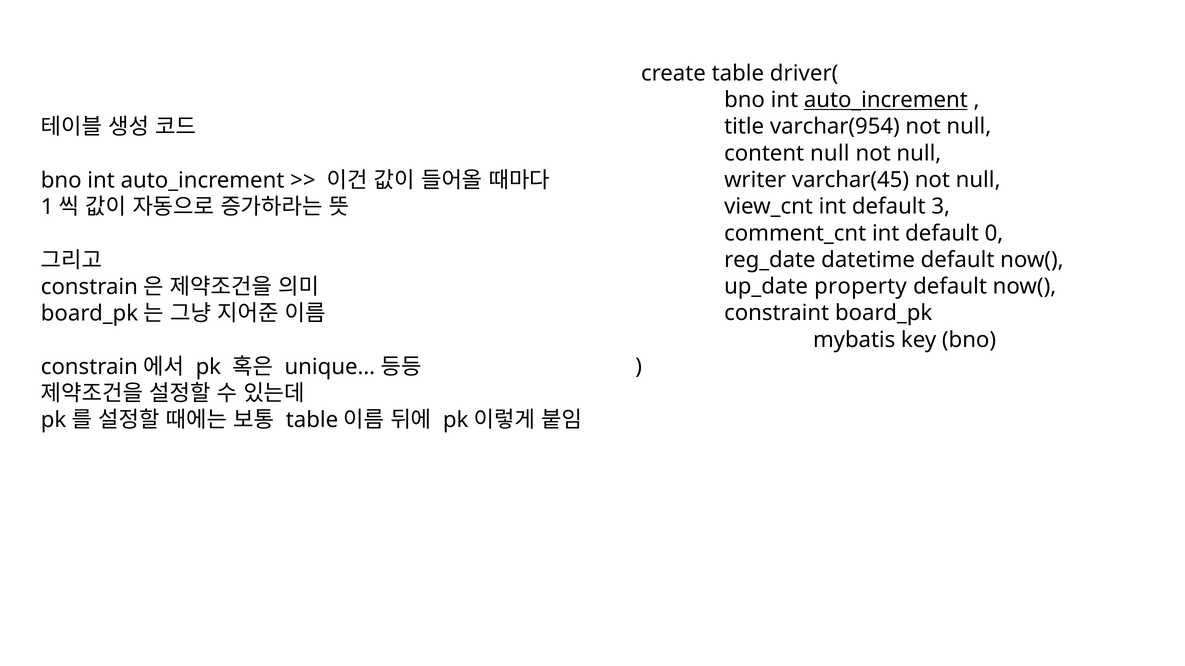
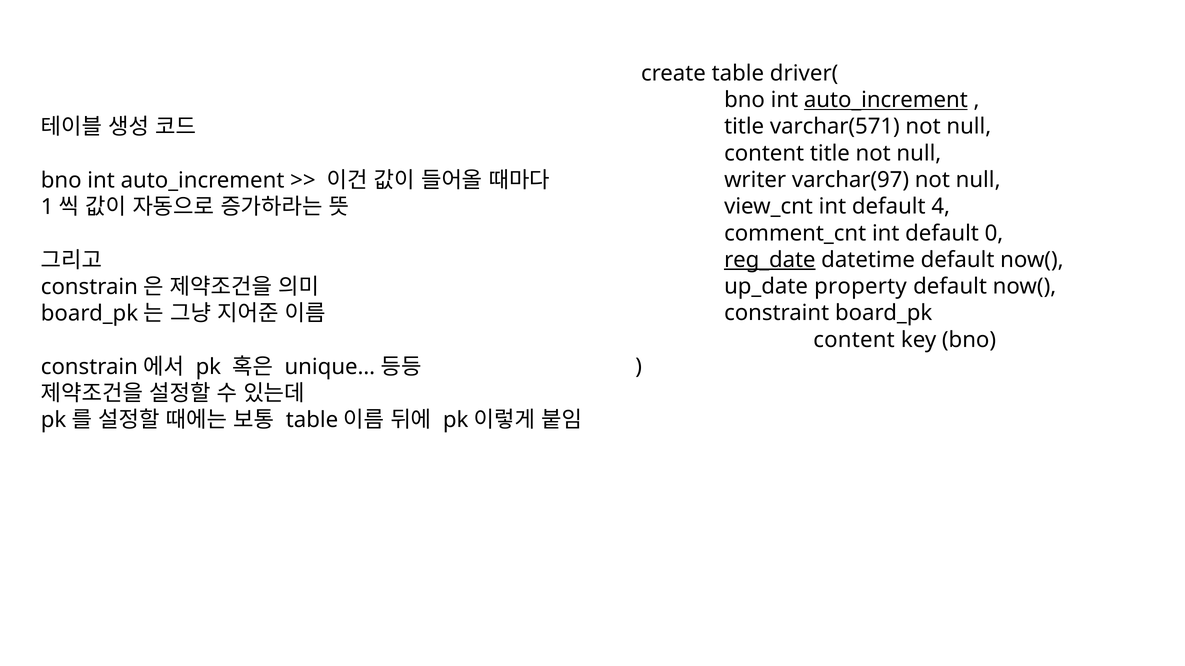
varchar(954: varchar(954 -> varchar(571
content null: null -> title
varchar(45: varchar(45 -> varchar(97
3: 3 -> 4
reg_date underline: none -> present
mybatis at (854, 340): mybatis -> content
